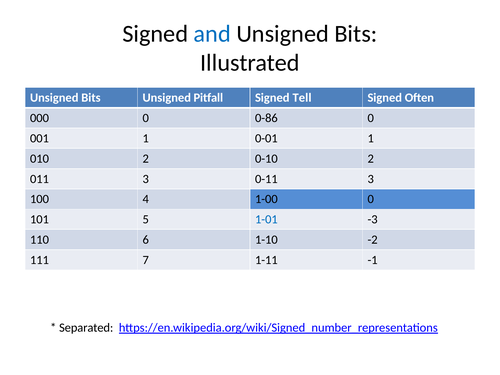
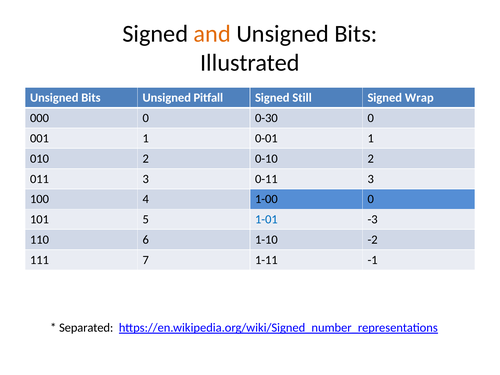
and colour: blue -> orange
Tell: Tell -> Still
Often: Often -> Wrap
0-86: 0-86 -> 0-30
